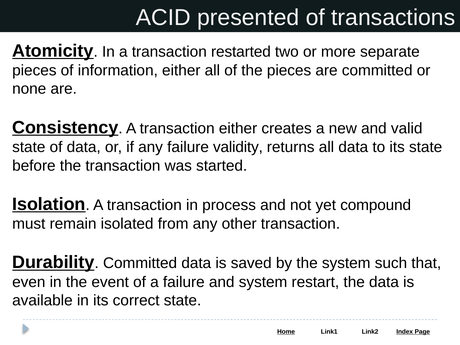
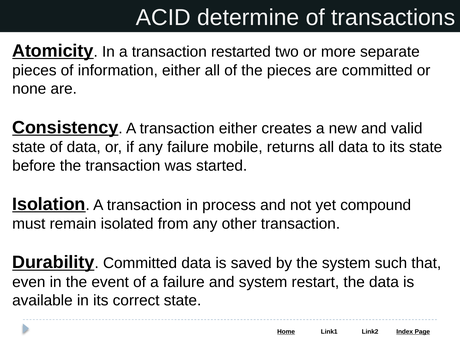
presented: presented -> determine
validity: validity -> mobile
